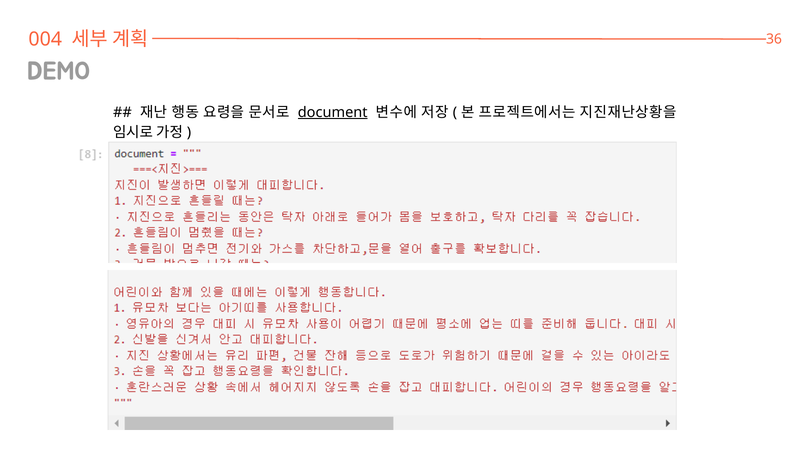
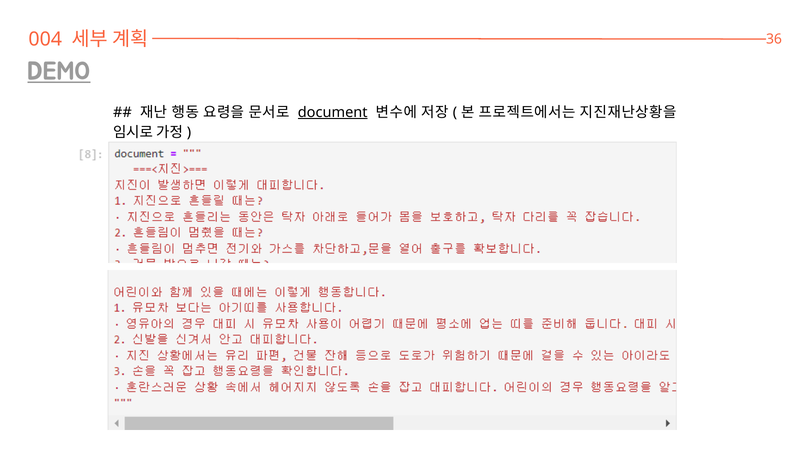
DEMO underline: none -> present
